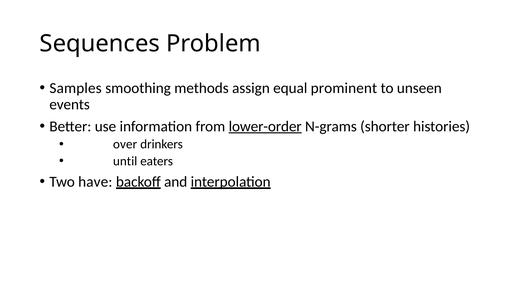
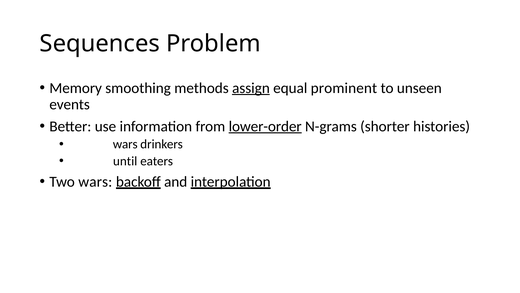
Samples: Samples -> Memory
assign underline: none -> present
over at (125, 144): over -> wars
Two have: have -> wars
